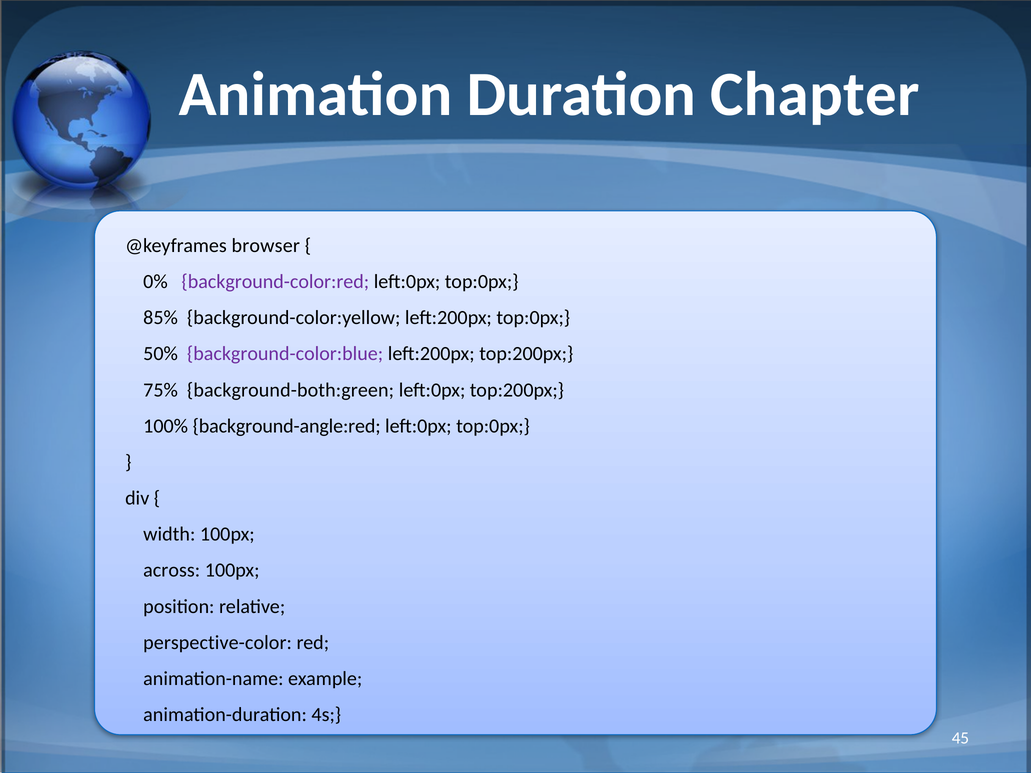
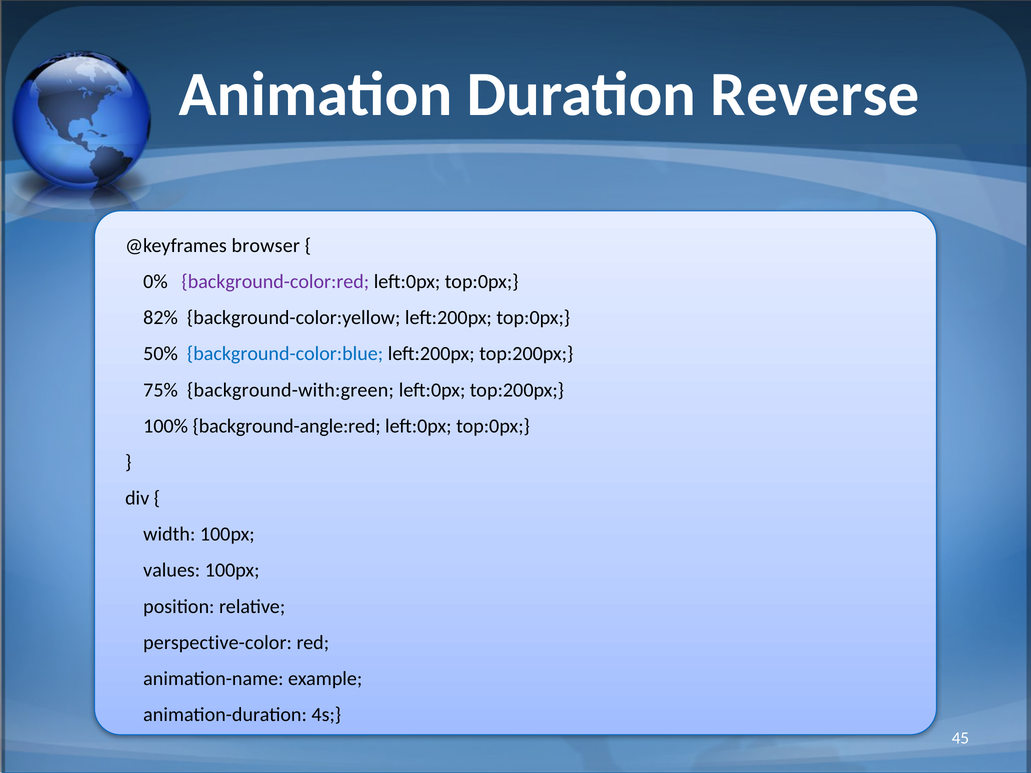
Chapter: Chapter -> Reverse
85%: 85% -> 82%
background-color:blue colour: purple -> blue
background-both:green: background-both:green -> background-with:green
across: across -> values
